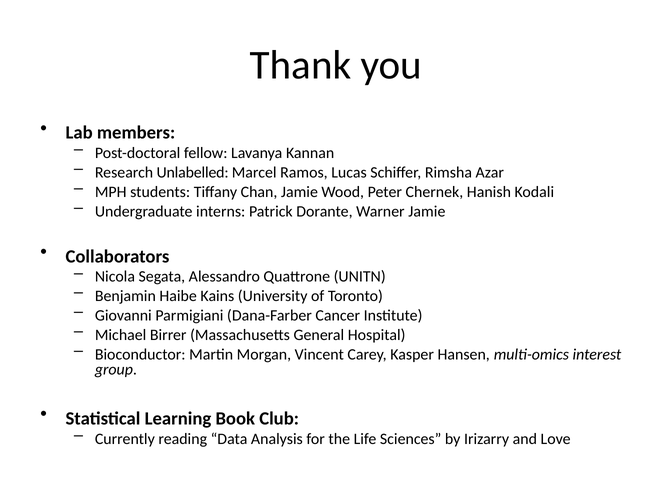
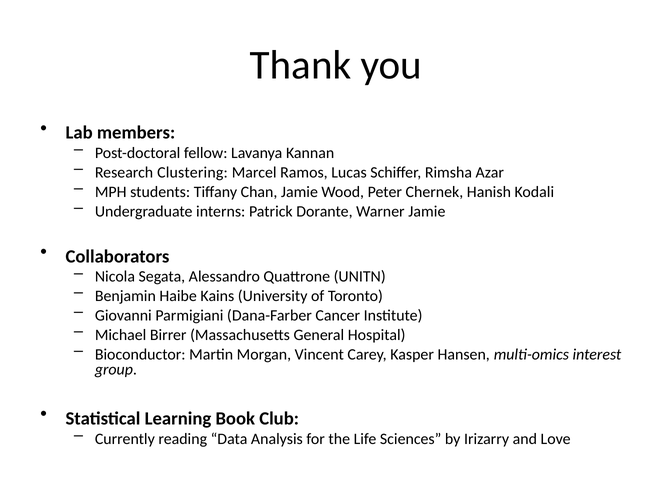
Unlabelled: Unlabelled -> Clustering
